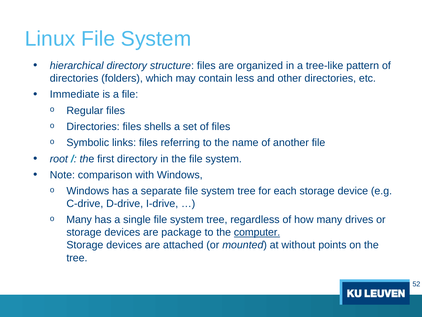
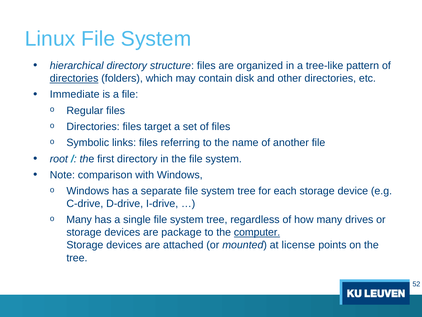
directories at (74, 78) underline: none -> present
less: less -> disk
shells: shells -> target
without: without -> license
